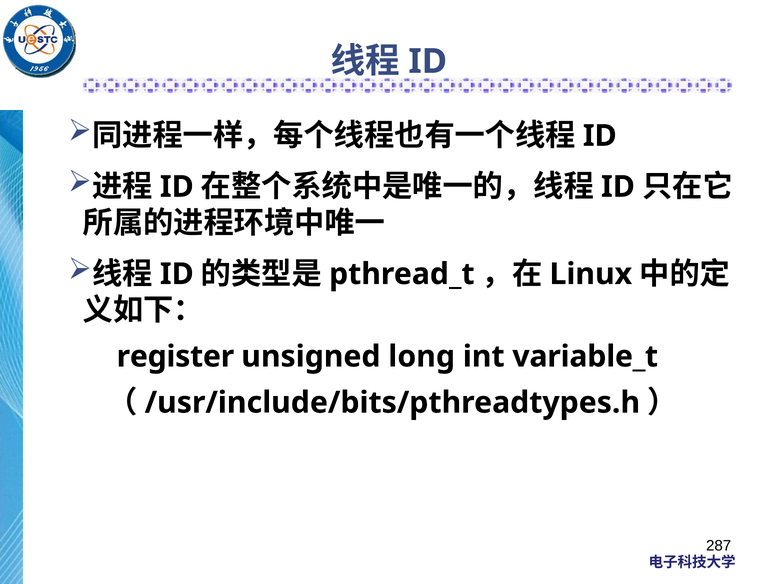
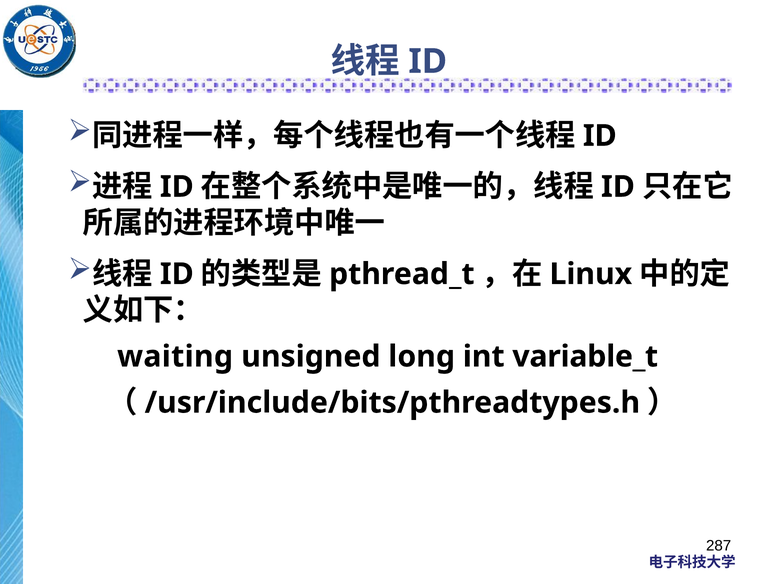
register: register -> waiting
